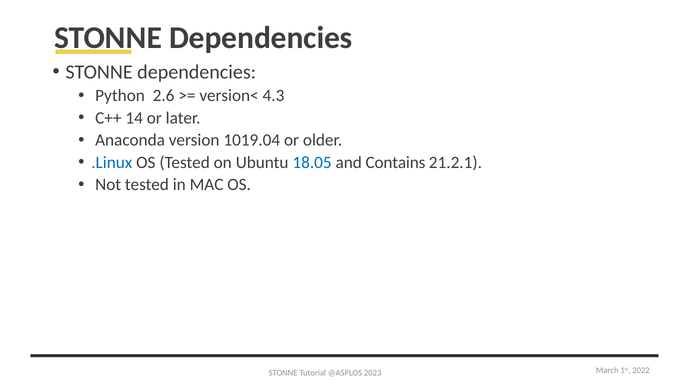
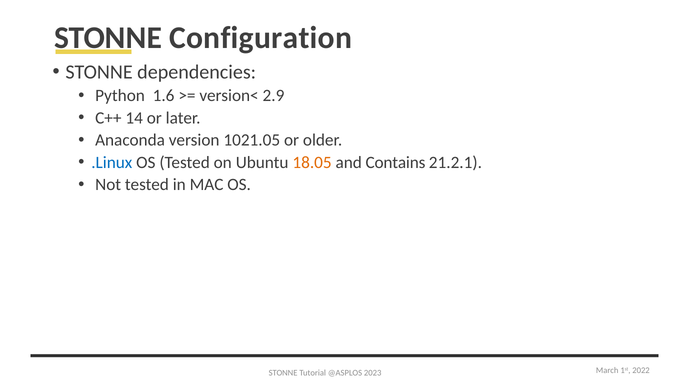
Dependencies at (261, 38): Dependencies -> Configuration
2.6: 2.6 -> 1.6
4.3: 4.3 -> 2.9
1019.04: 1019.04 -> 1021.05
18.05 colour: blue -> orange
